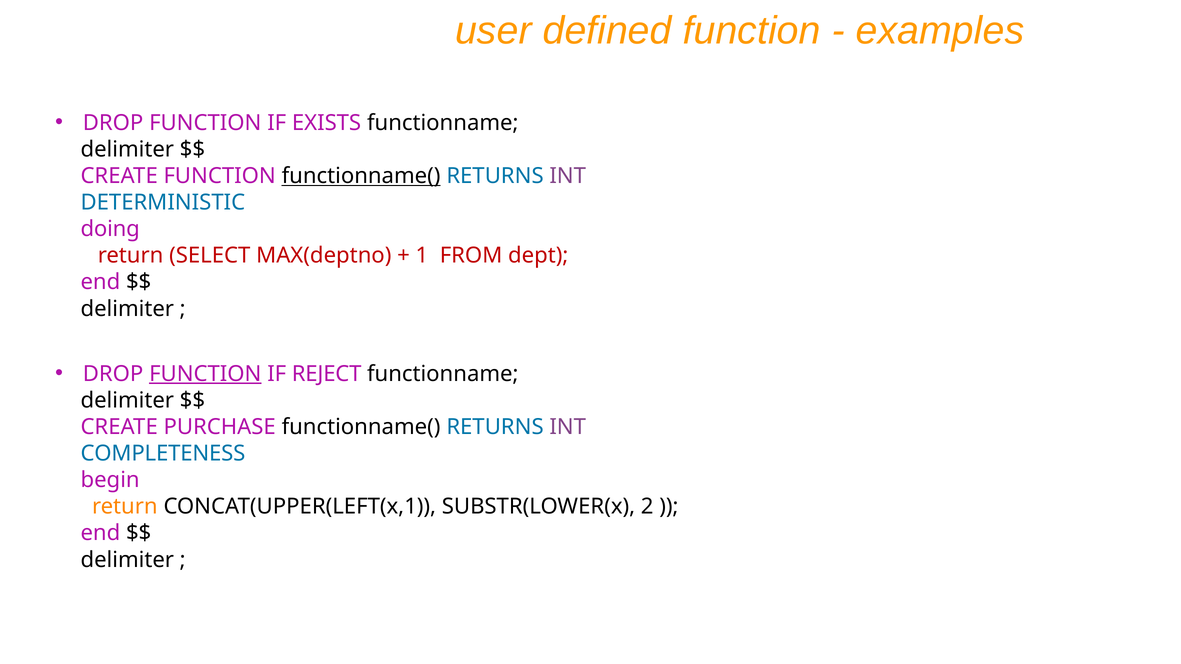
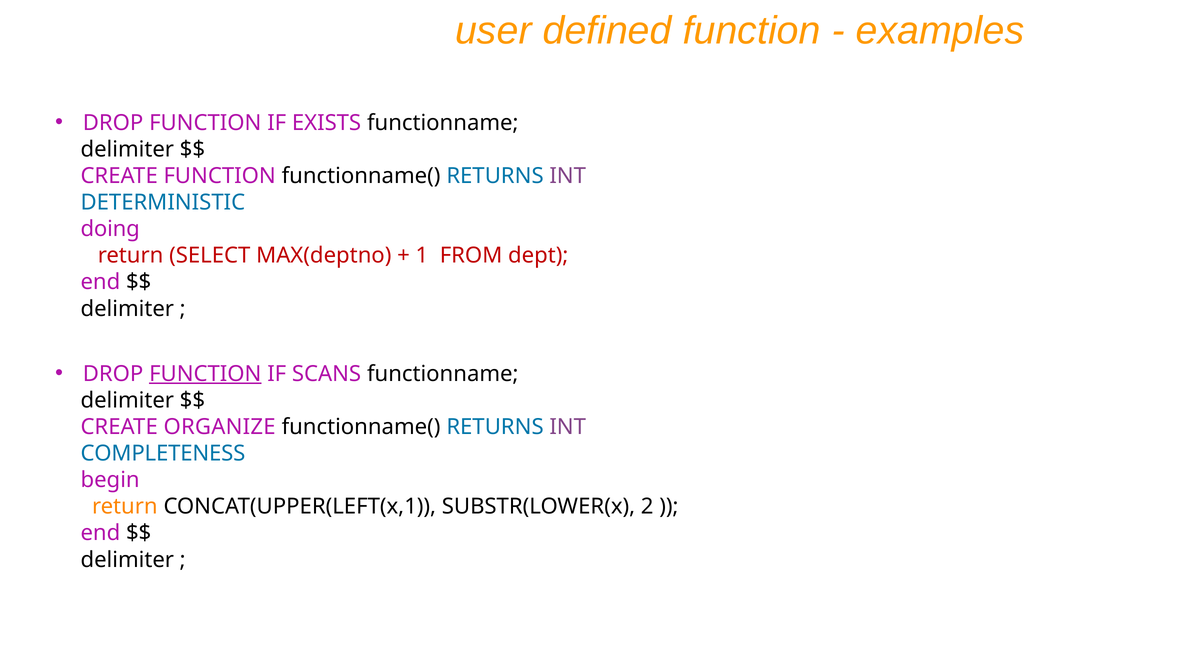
functionname( at (361, 176) underline: present -> none
REJECT: REJECT -> SCANS
PURCHASE: PURCHASE -> ORGANIZE
